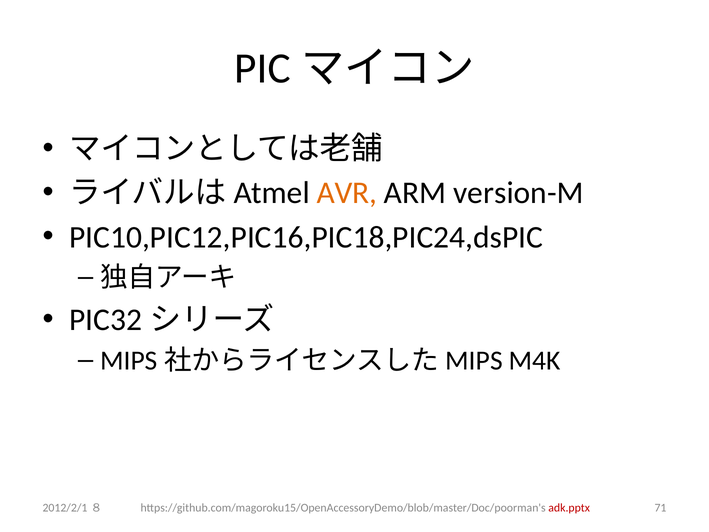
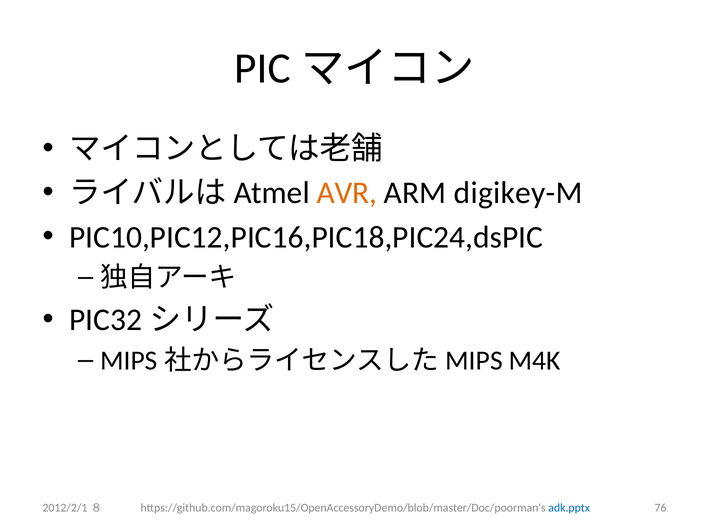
version-M: version-M -> digikey-M
adk.pptx colour: red -> blue
71: 71 -> 76
